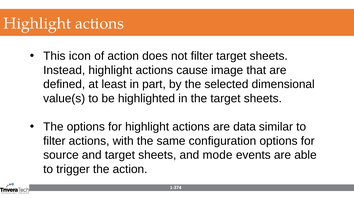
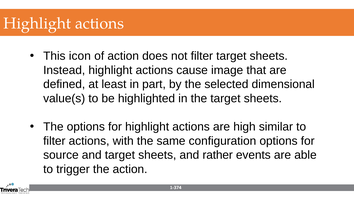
data: data -> high
mode: mode -> rather
